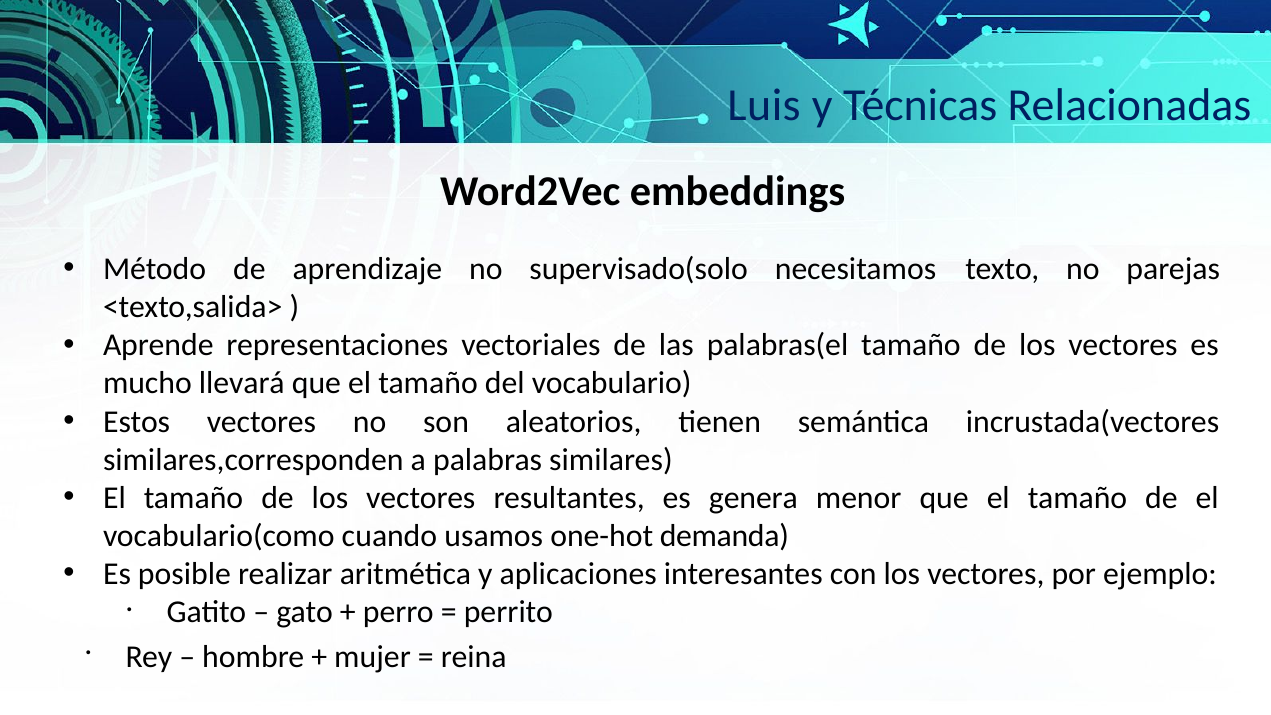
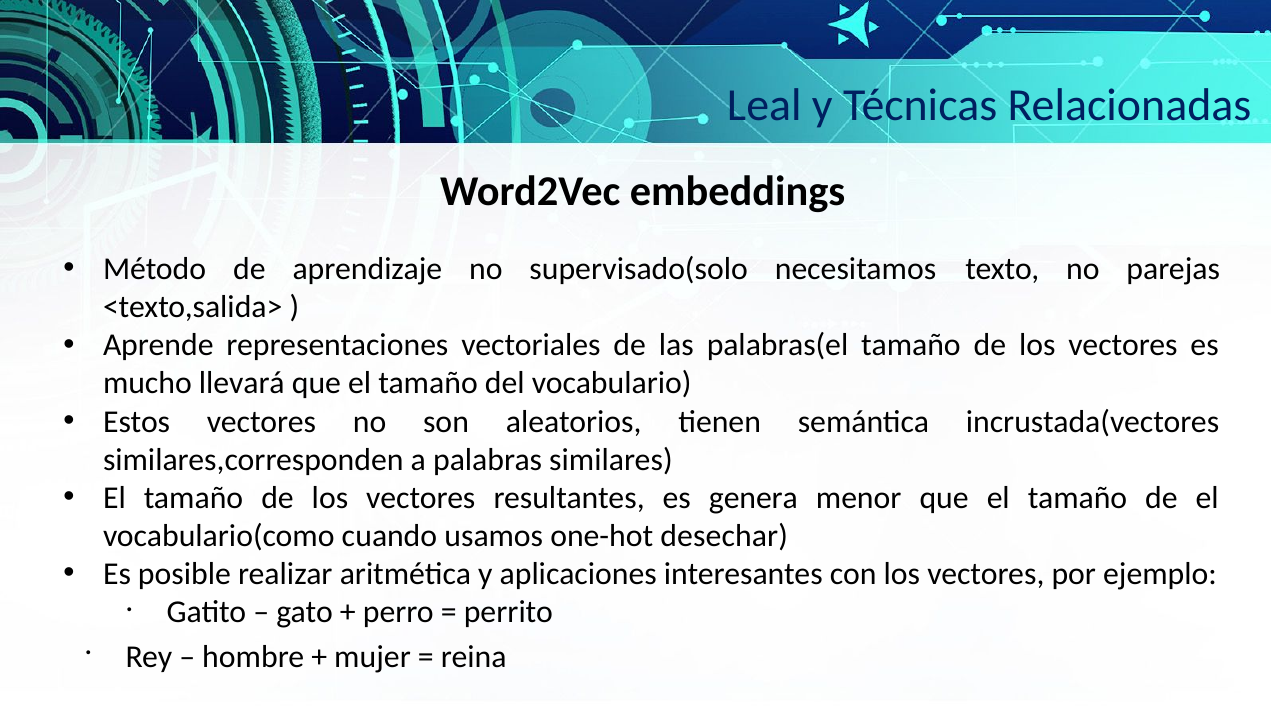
Luis: Luis -> Leal
demanda: demanda -> desechar
